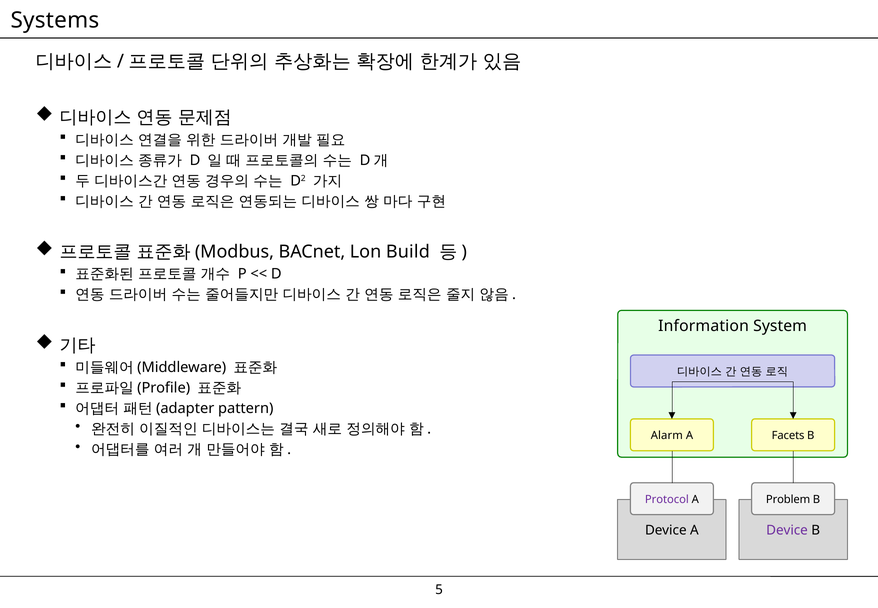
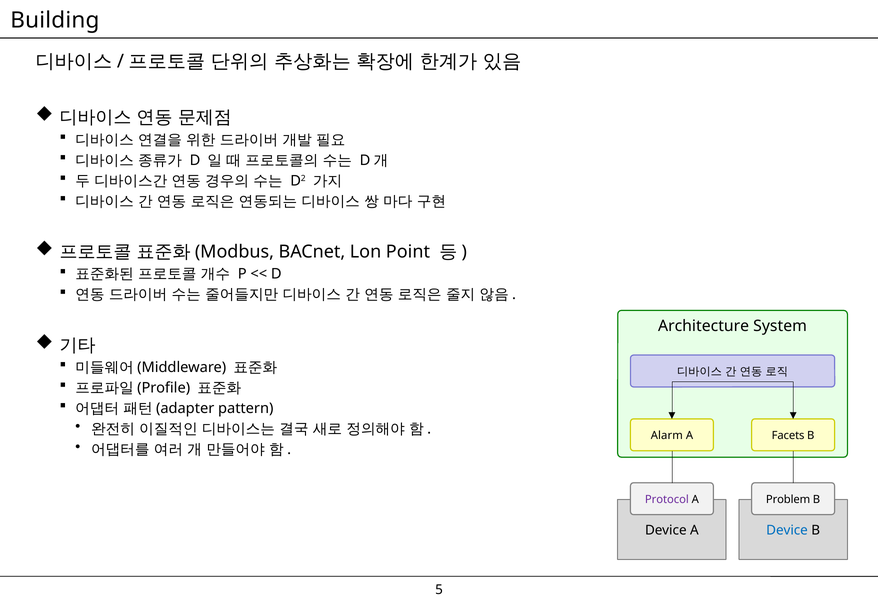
Systems: Systems -> Building
Build: Build -> Point
Information: Information -> Architecture
Device at (787, 530) colour: purple -> blue
